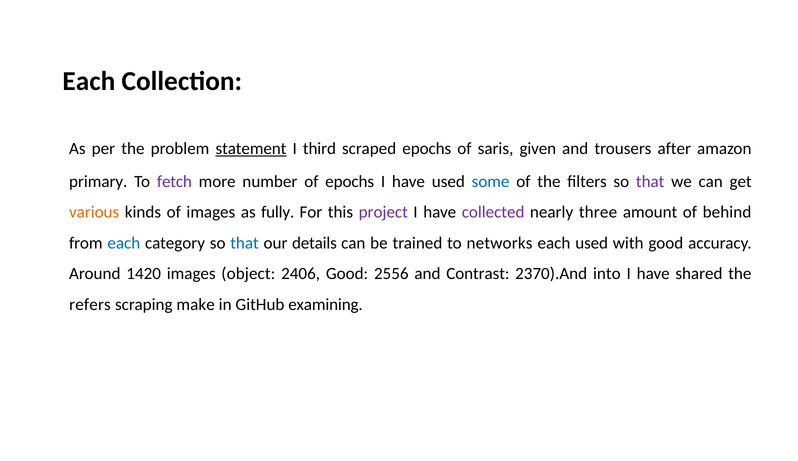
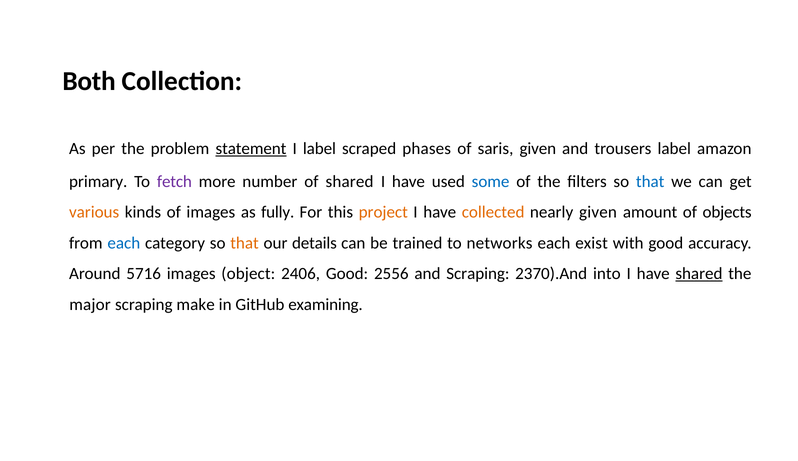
Each at (89, 81): Each -> Both
I third: third -> label
scraped epochs: epochs -> phases
trousers after: after -> label
of epochs: epochs -> shared
that at (650, 181) colour: purple -> blue
project colour: purple -> orange
collected colour: purple -> orange
nearly three: three -> given
behind: behind -> objects
that at (245, 243) colour: blue -> orange
each used: used -> exist
1420: 1420 -> 5716
and Contrast: Contrast -> Scraping
shared at (699, 273) underline: none -> present
refers: refers -> major
